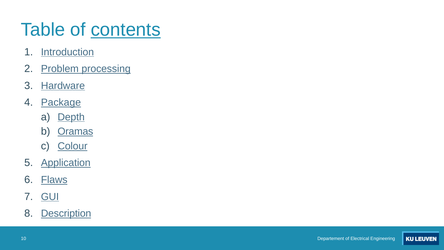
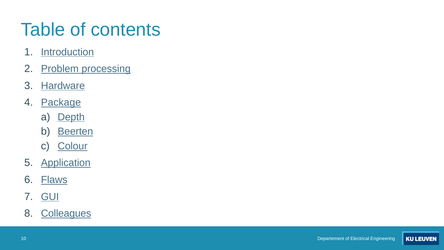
contents underline: present -> none
Oramas: Oramas -> Beerten
Description: Description -> Colleagues
